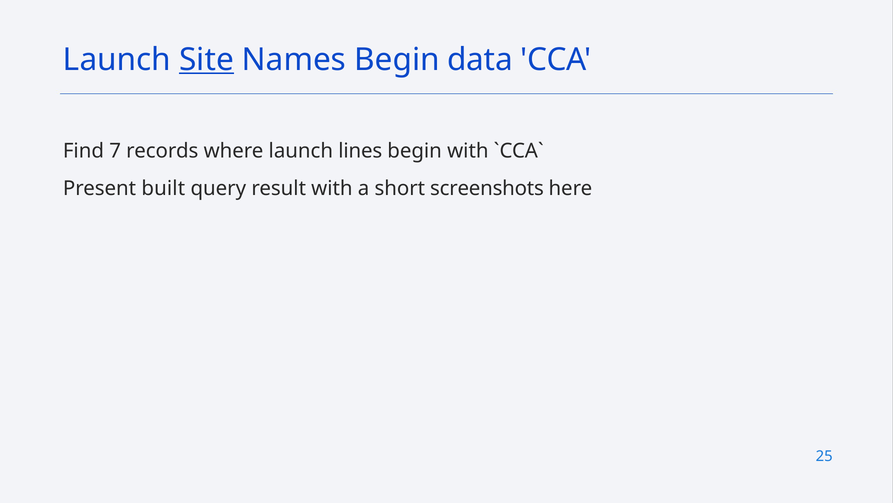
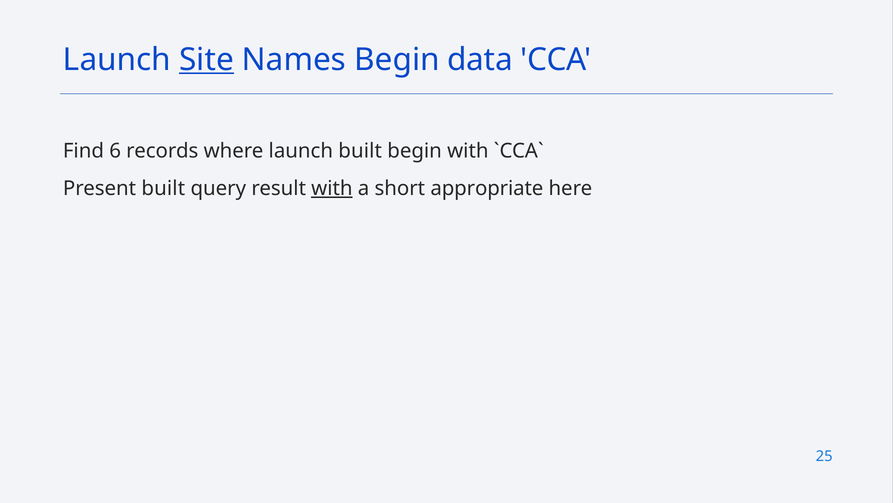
7: 7 -> 6
launch lines: lines -> built
with at (332, 188) underline: none -> present
screenshots: screenshots -> appropriate
